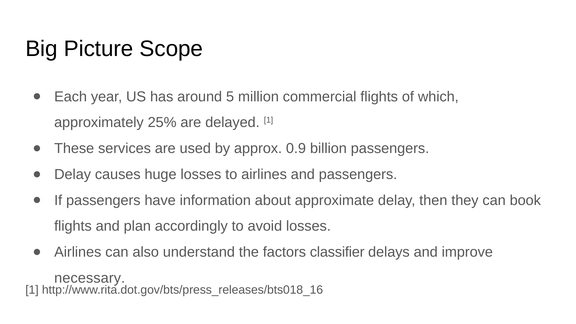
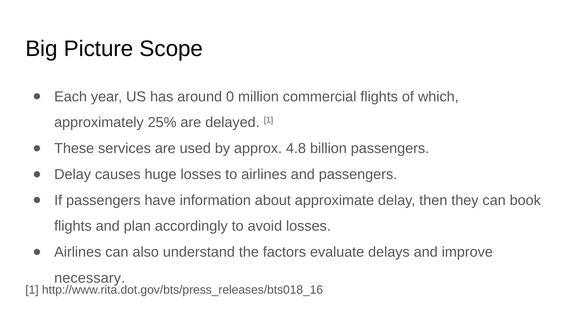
5: 5 -> 0
0.9: 0.9 -> 4.8
classifier: classifier -> evaluate
